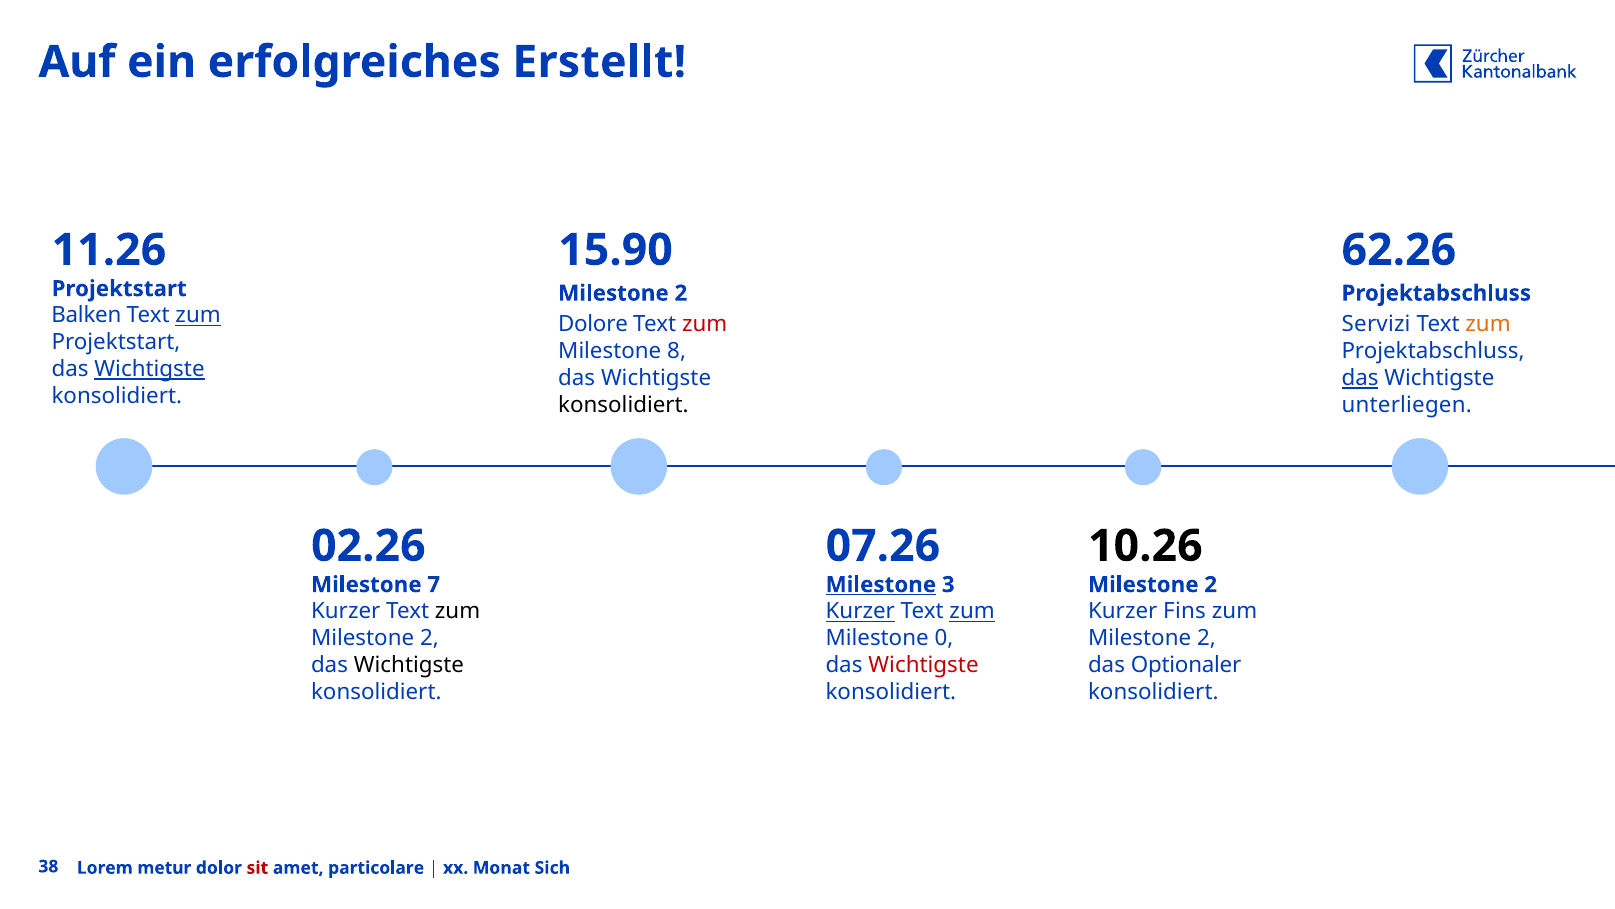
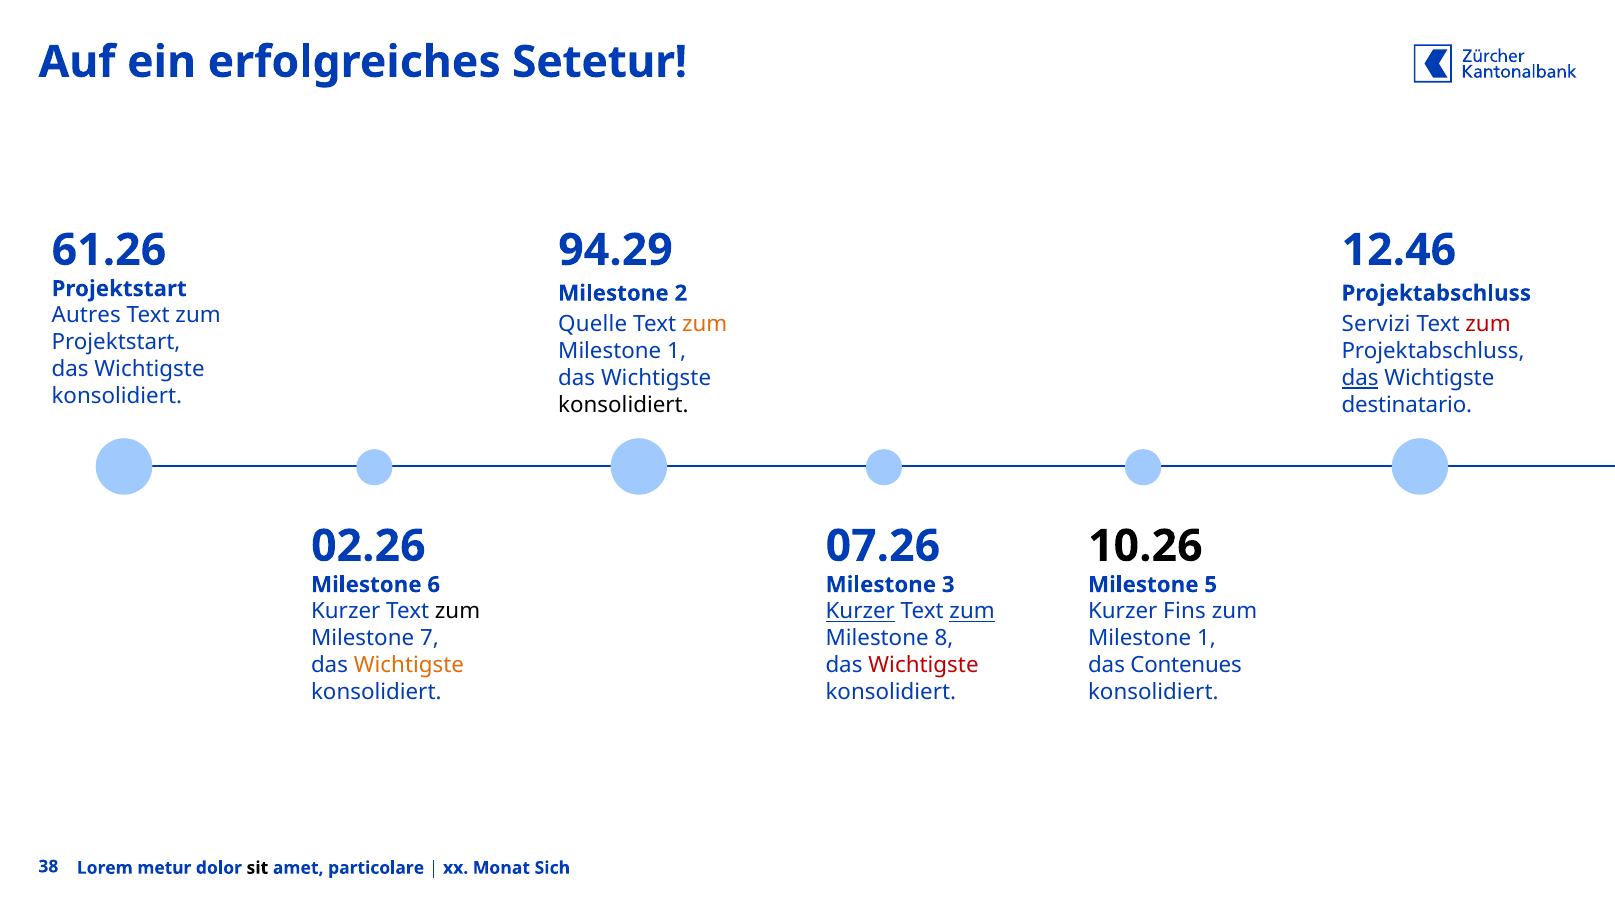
Erstellt: Erstellt -> Setetur
11.26: 11.26 -> 61.26
15.90: 15.90 -> 94.29
62.26: 62.26 -> 12.46
Balken: Balken -> Autres
zum at (198, 315) underline: present -> none
Dolore: Dolore -> Quelle
zum at (705, 324) colour: red -> orange
zum at (1488, 324) colour: orange -> red
8 at (677, 351): 8 -> 1
Wichtigste at (150, 369) underline: present -> none
unterliegen: unterliegen -> destinatario
7: 7 -> 6
Milestone at (881, 584) underline: present -> none
2 at (1211, 584): 2 -> 5
2 at (430, 638): 2 -> 7
0: 0 -> 8
2 at (1206, 638): 2 -> 1
Wichtigste at (409, 665) colour: black -> orange
Optionaler: Optionaler -> Contenues
sit colour: red -> black
